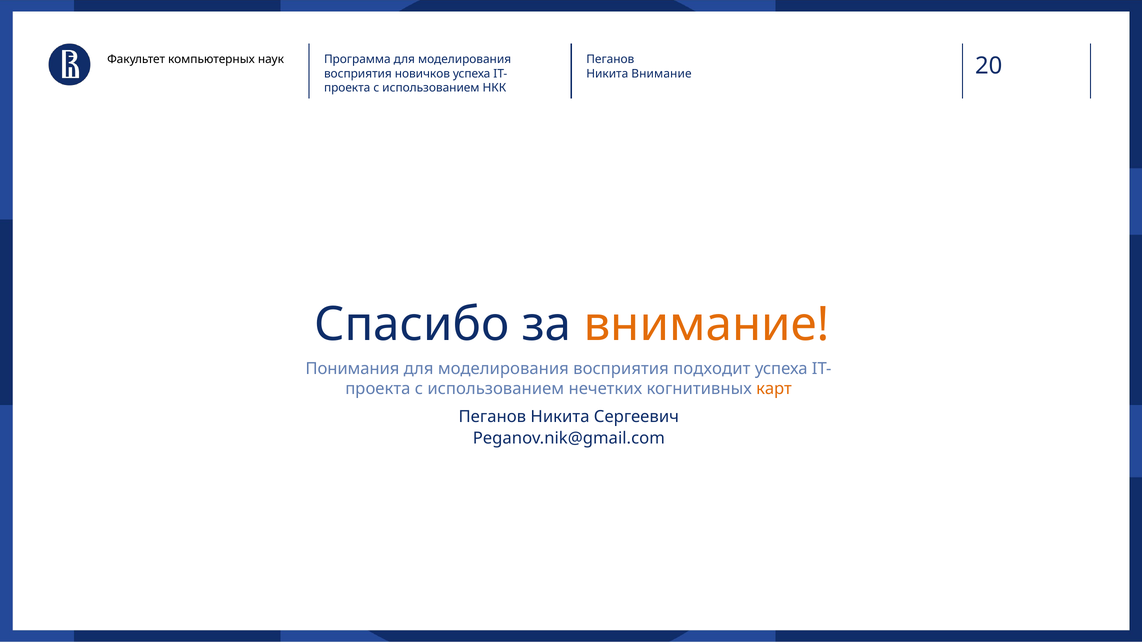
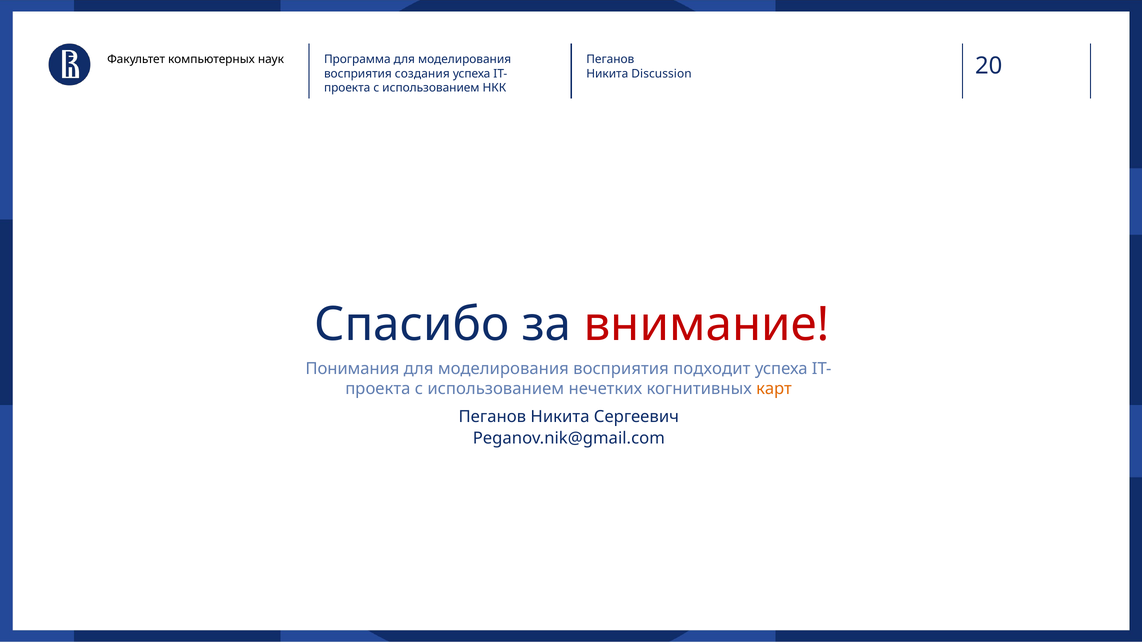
новичков: новичков -> создания
Никита Внимание: Внимание -> Discussion
внимание at (707, 325) colour: orange -> red
